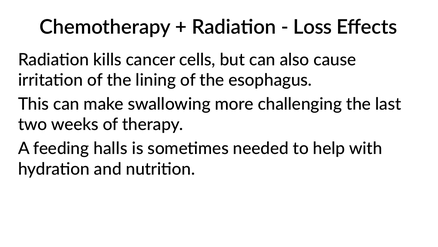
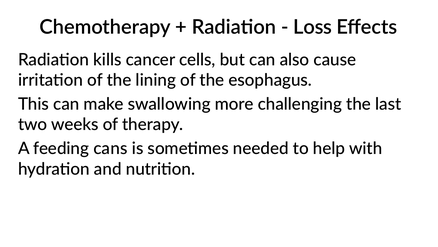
halls: halls -> cans
